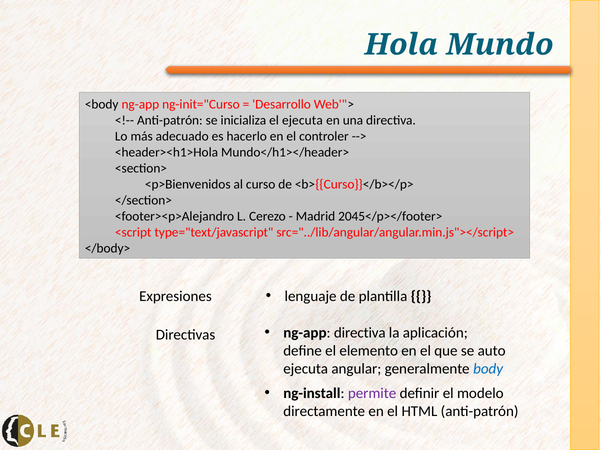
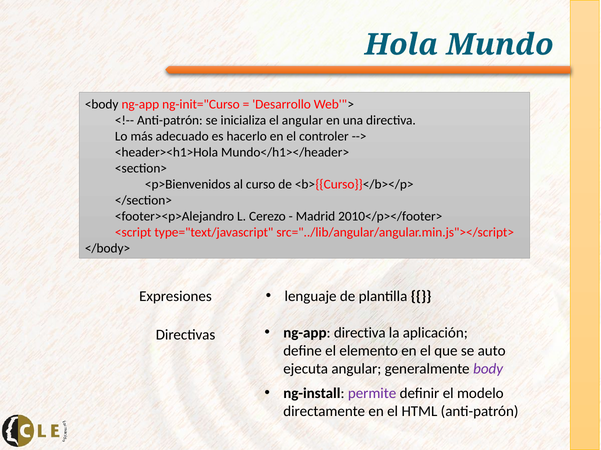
el ejecuta: ejecuta -> angular
2045</p></footer>: 2045</p></footer> -> 2010</p></footer>
body colour: blue -> purple
